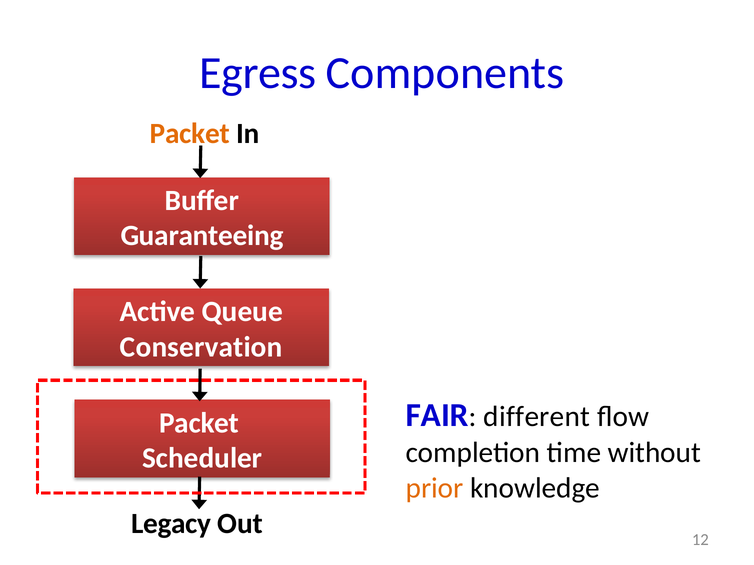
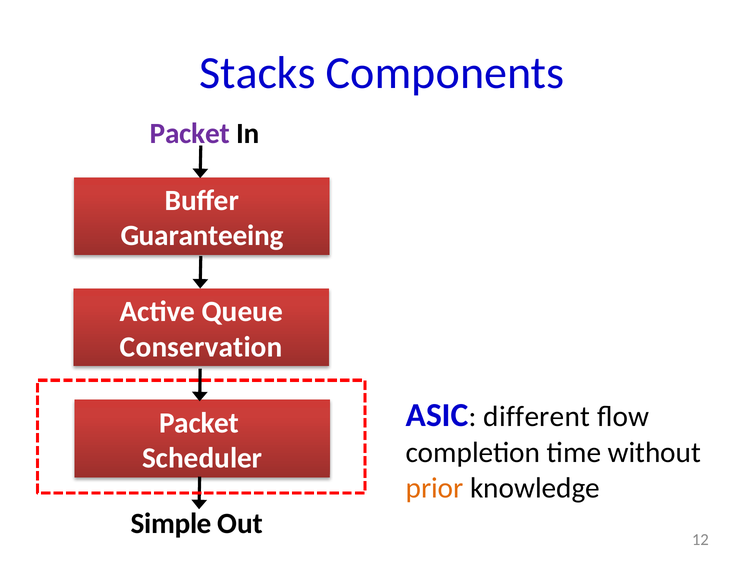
Egress: Egress -> Stacks
Packet at (190, 134) colour: orange -> purple
FAIR: FAIR -> ASIC
Legacy: Legacy -> Simple
